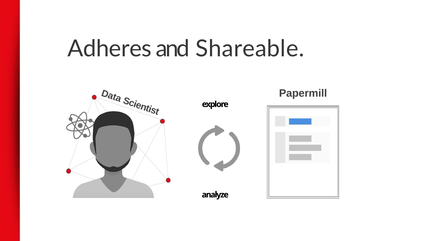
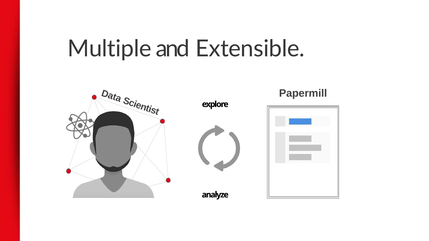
Adheres: Adheres -> Multiple
Shareable: Shareable -> Extensible
